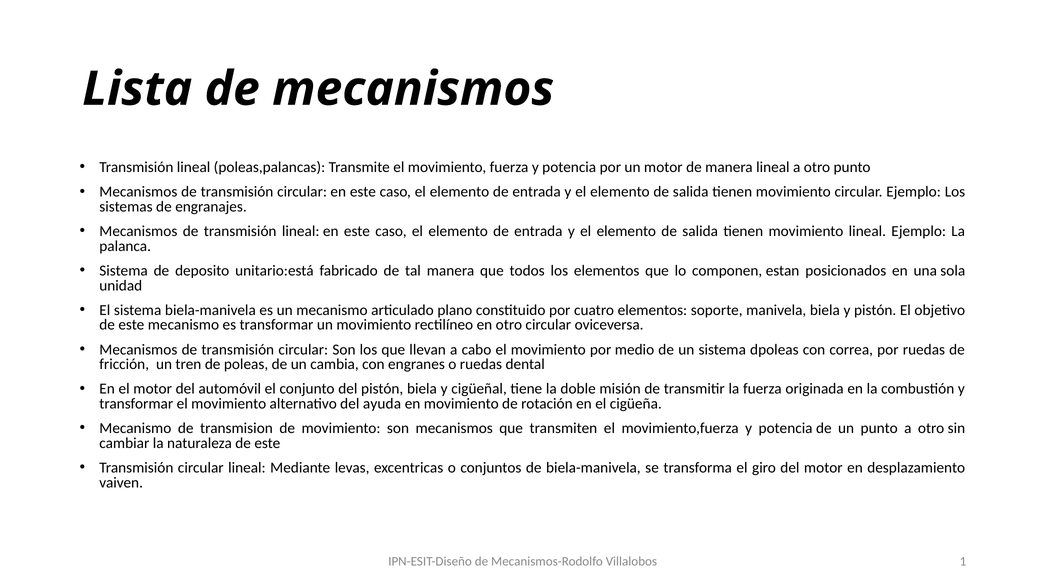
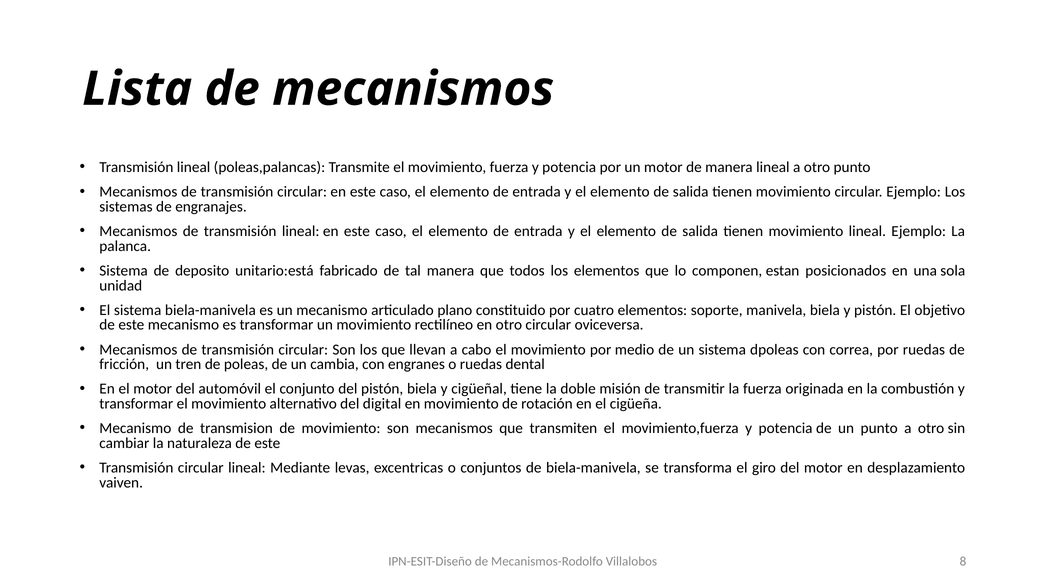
ayuda: ayuda -> digital
1: 1 -> 8
